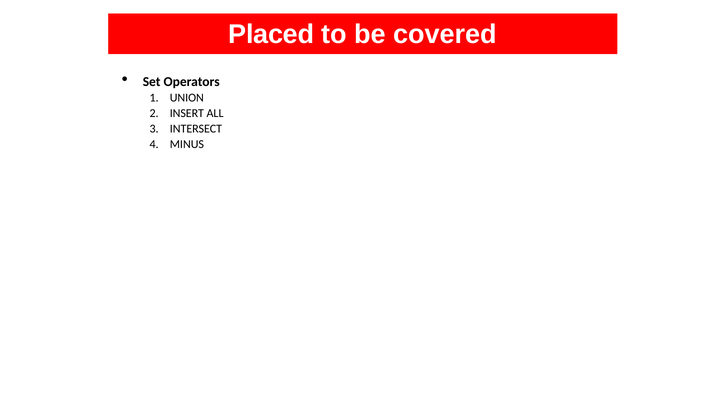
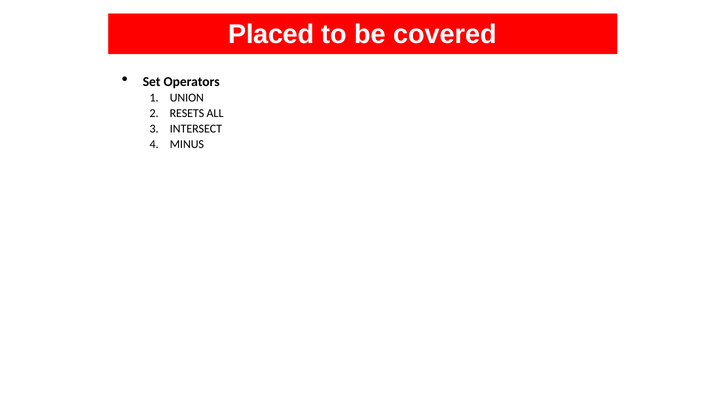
INSERT: INSERT -> RESETS
